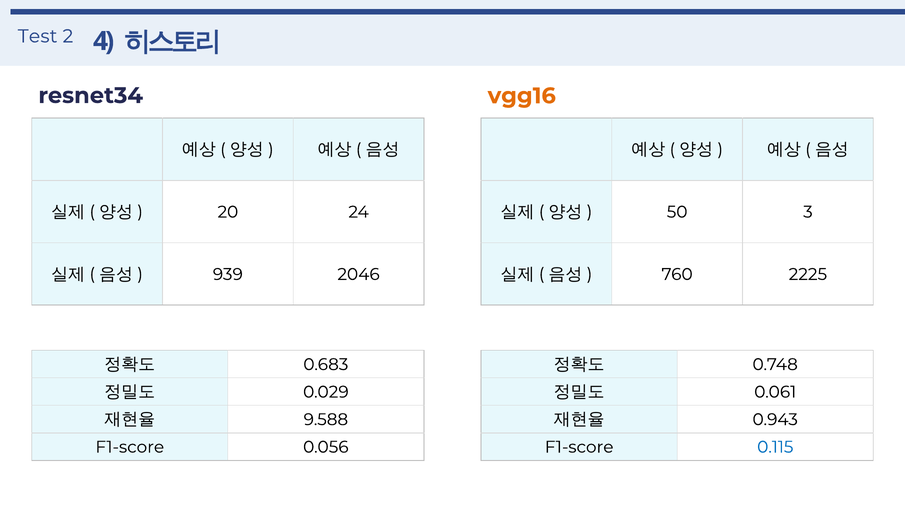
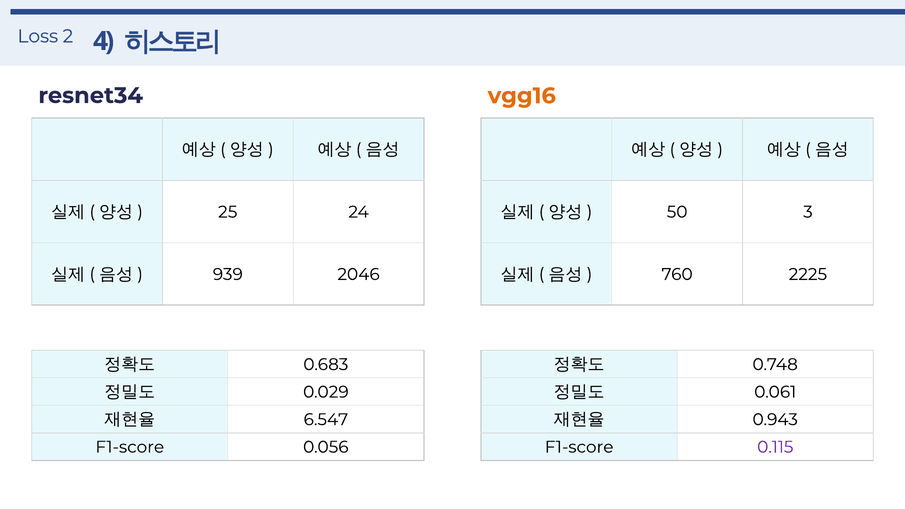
Test: Test -> Loss
20: 20 -> 25
9.588: 9.588 -> 6.547
0.115 colour: blue -> purple
